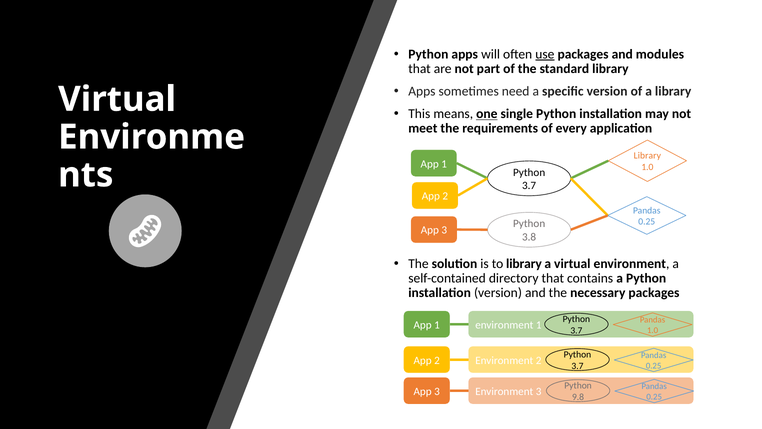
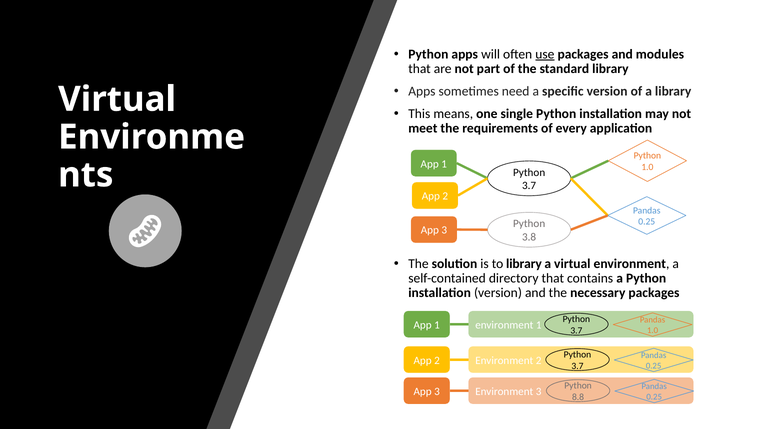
one underline: present -> none
Library at (647, 156): Library -> Python
9.8: 9.8 -> 8.8
